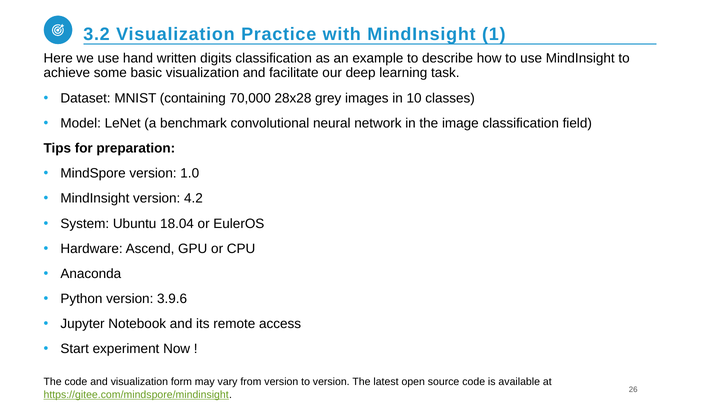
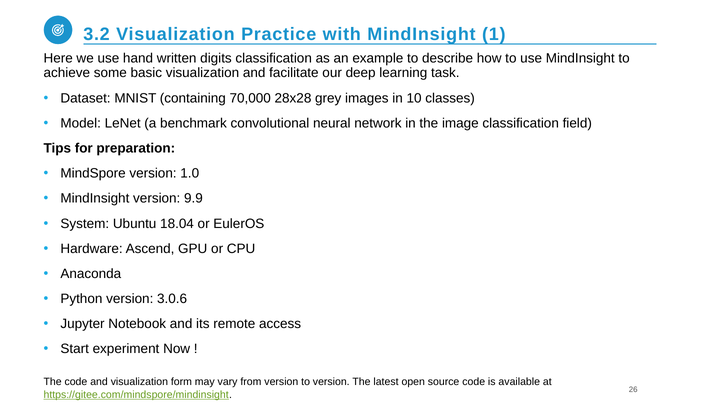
4.2: 4.2 -> 9.9
3.9.6: 3.9.6 -> 3.0.6
